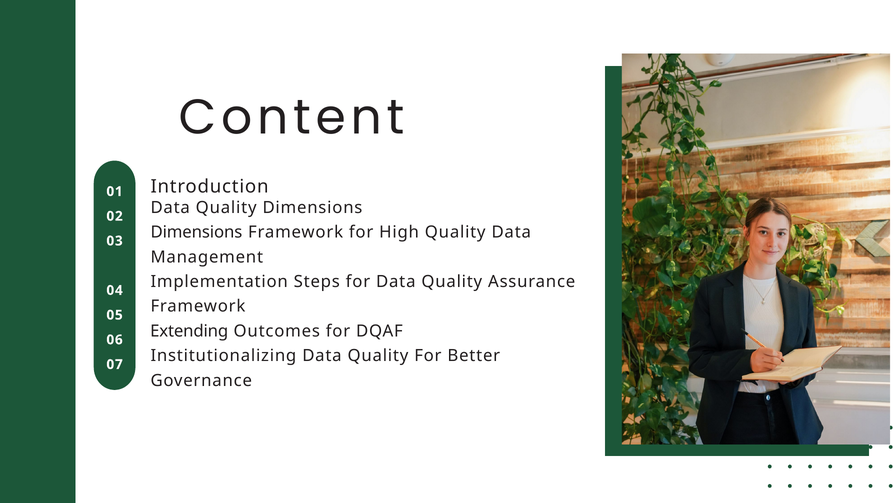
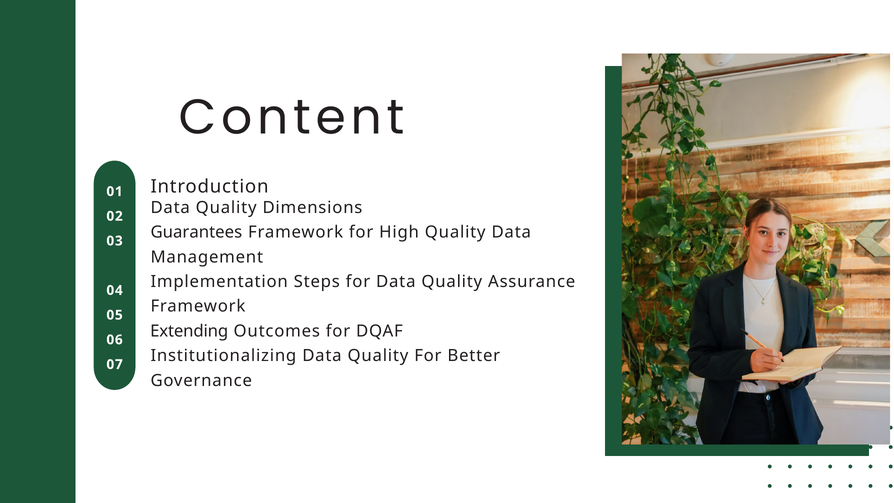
Dimensions at (196, 232): Dimensions -> Guarantees
